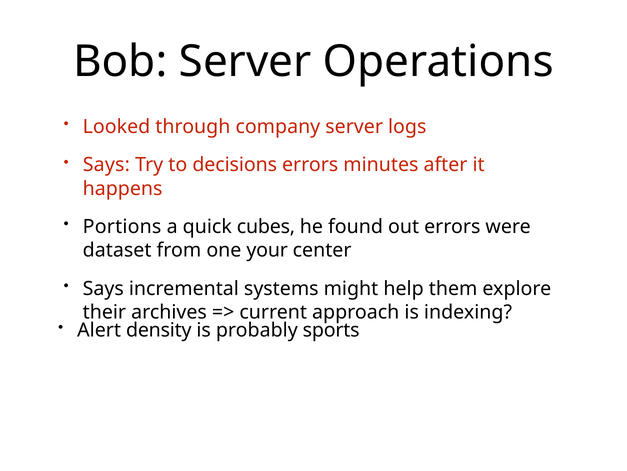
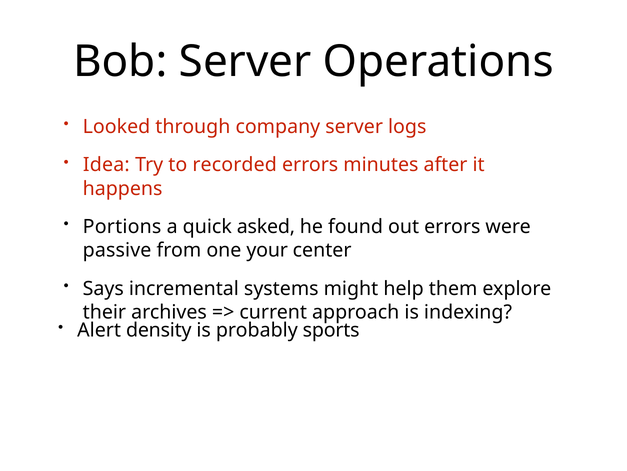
Says at (106, 165): Says -> Idea
decisions: decisions -> recorded
cubes: cubes -> asked
dataset: dataset -> passive
